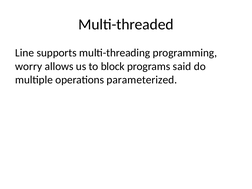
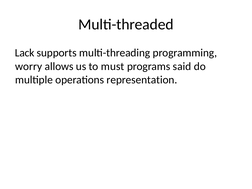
Line: Line -> Lack
block: block -> must
parameterized: parameterized -> representation
